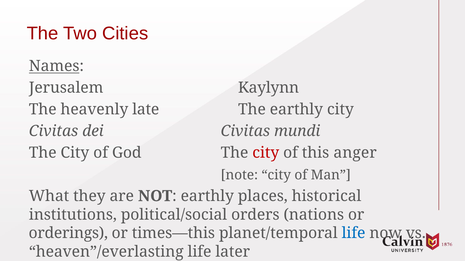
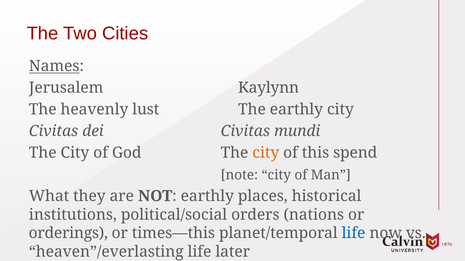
late: late -> lust
city at (266, 153) colour: red -> orange
anger: anger -> spend
